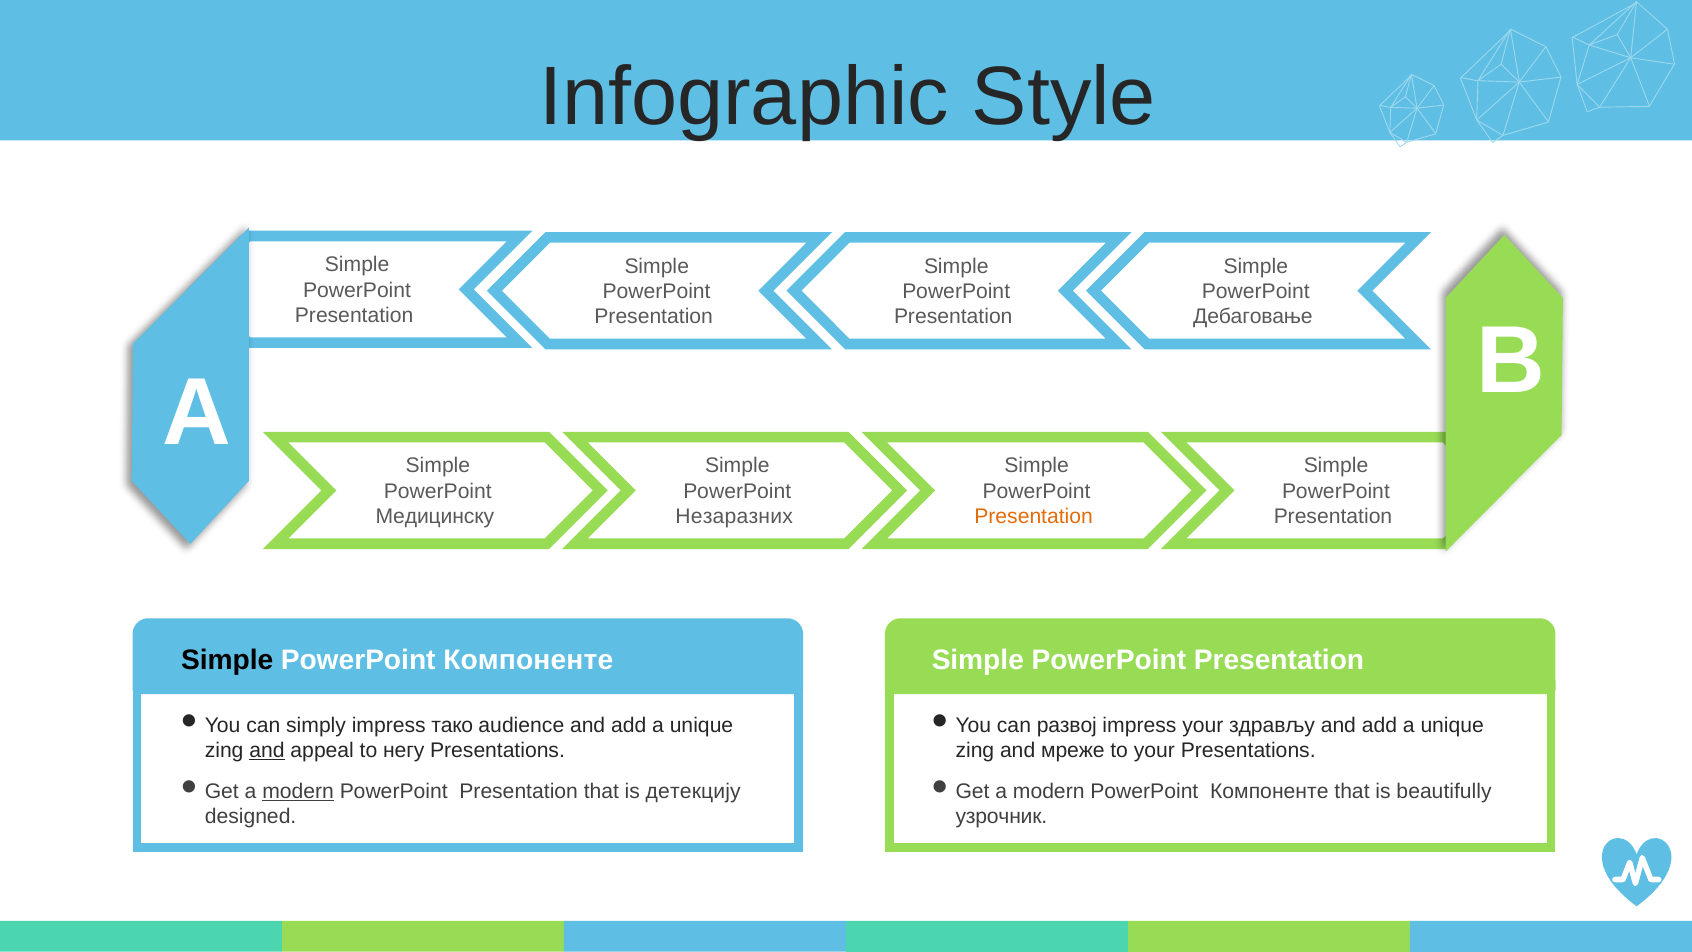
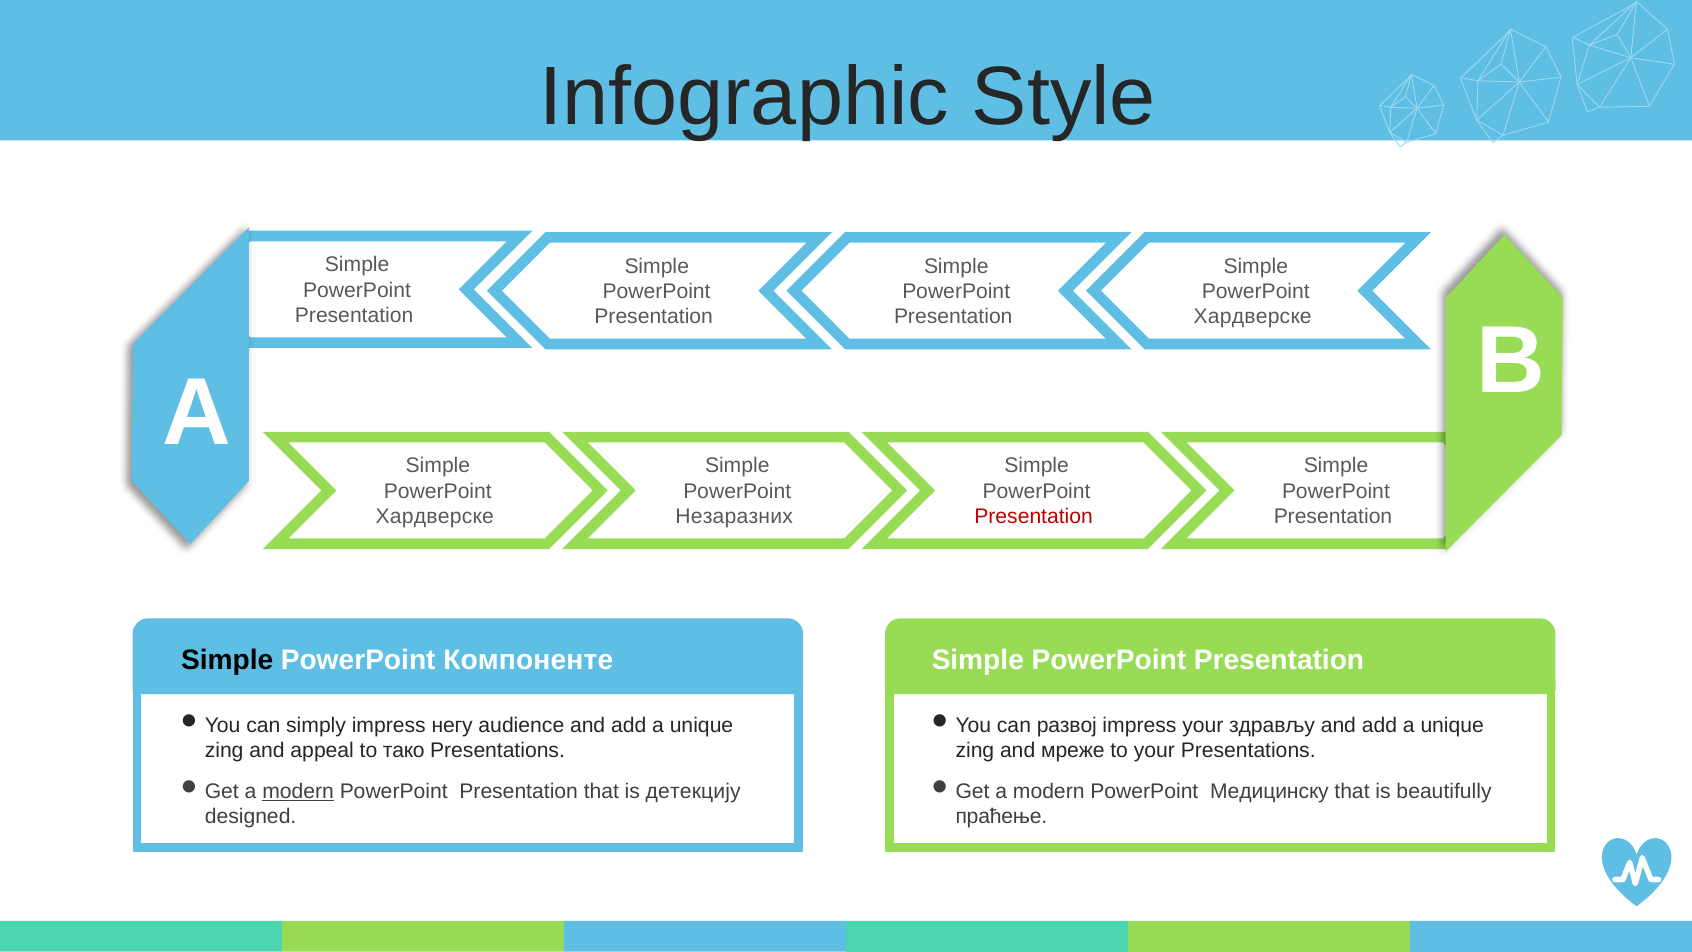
Дебаговање at (1253, 317): Дебаговање -> Хардверске
Медицинску at (435, 517): Медицинску -> Хардверске
Presentation at (1034, 517) colour: orange -> red
тако: тако -> негу
and at (267, 750) underline: present -> none
негу: негу -> тако
modern PowerPoint Компоненте: Компоненте -> Медицинску
узрочник: узрочник -> праћење
